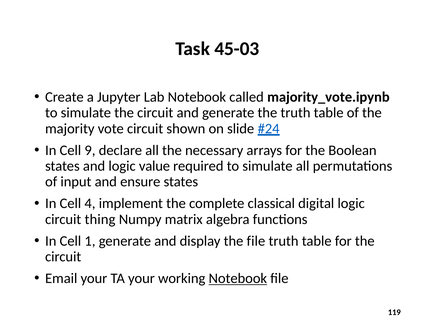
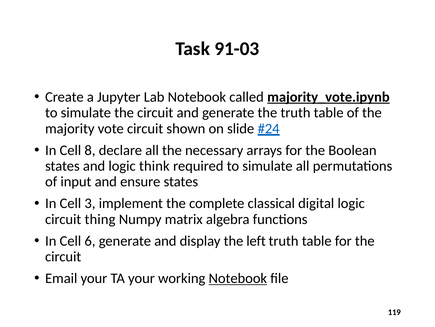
45-03: 45-03 -> 91-03
majority_vote.ipynb underline: none -> present
9: 9 -> 8
value: value -> think
4: 4 -> 3
1: 1 -> 6
the file: file -> left
